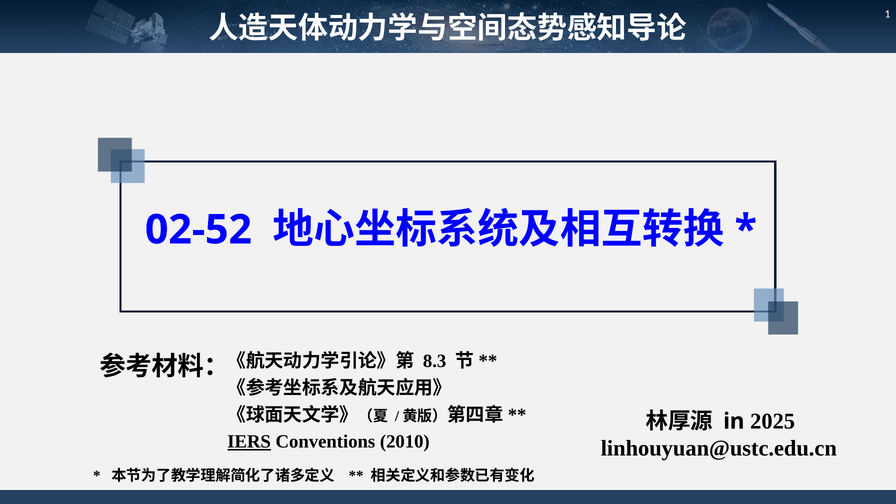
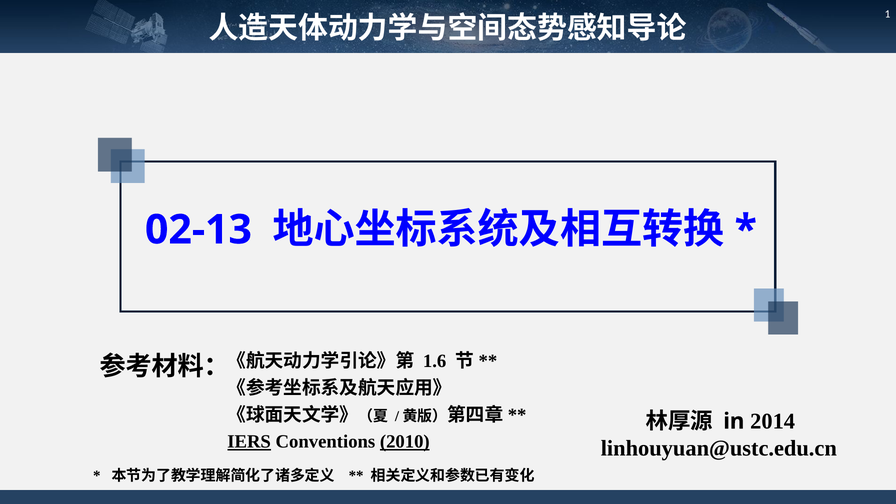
02-52: 02-52 -> 02-13
8.3: 8.3 -> 1.6
2025: 2025 -> 2014
2010 underline: none -> present
